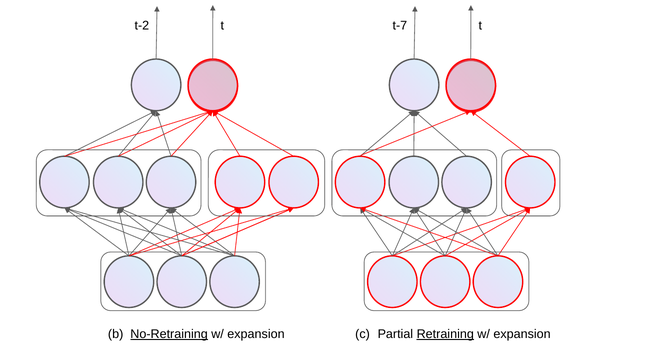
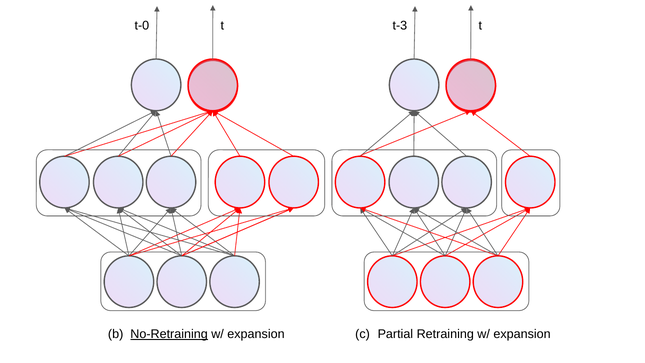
t-2: t-2 -> t-0
t-7: t-7 -> t-3
Retraining underline: present -> none
